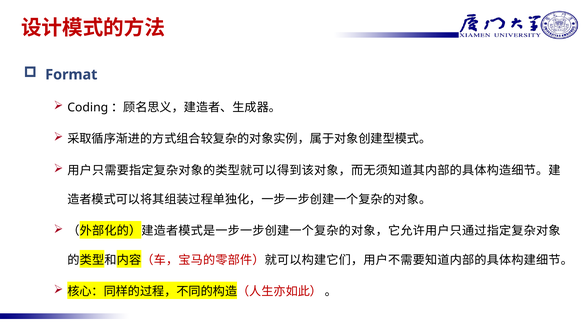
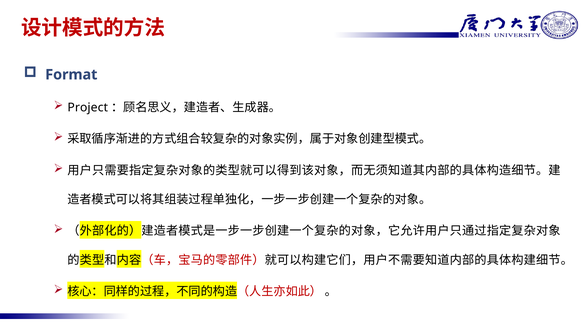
Coding: Coding -> Project
